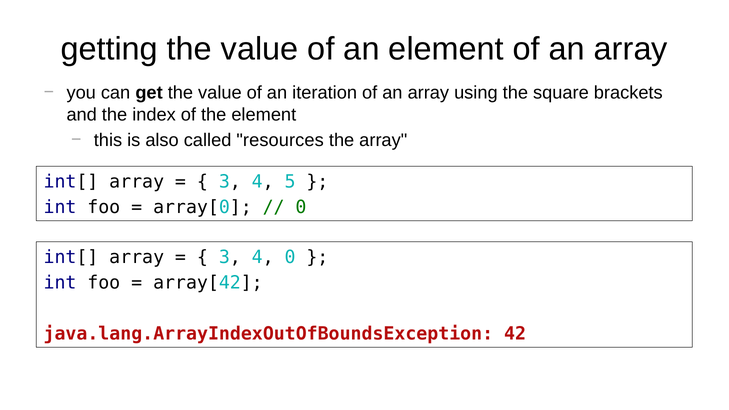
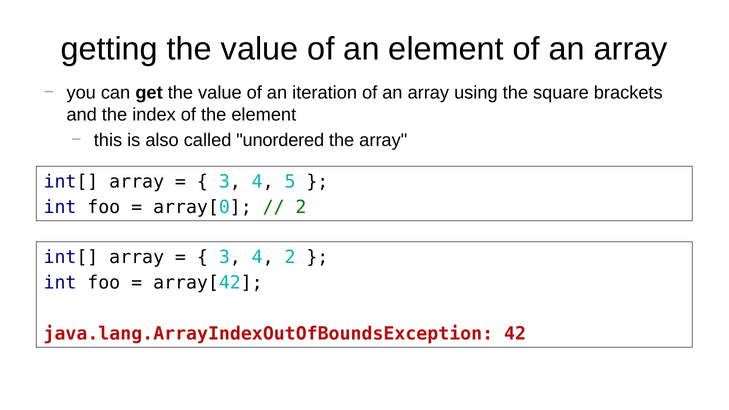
resources: resources -> unordered
0 at (301, 207): 0 -> 2
4 0: 0 -> 2
